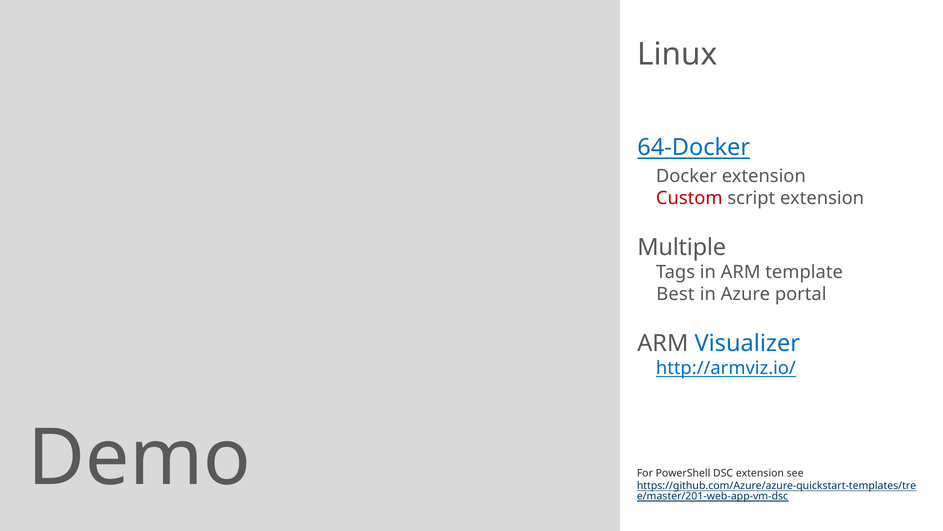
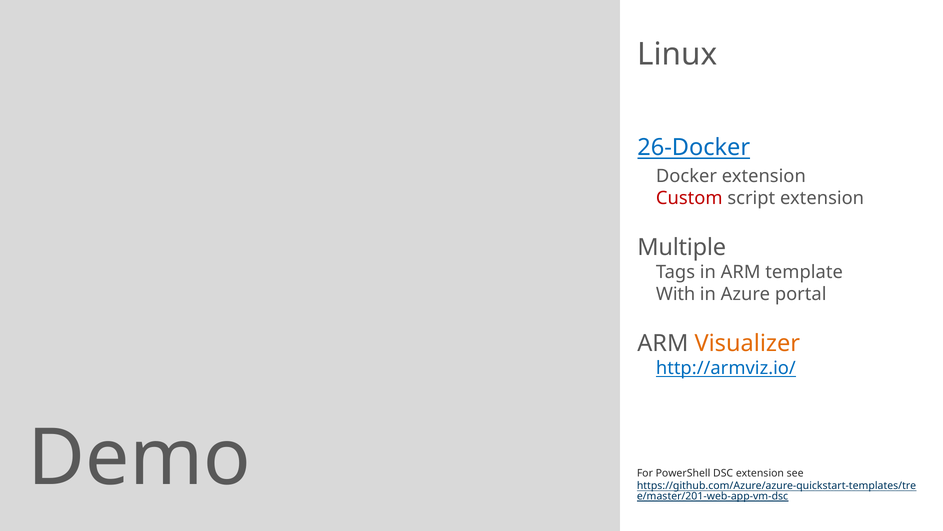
64-Docker: 64-Docker -> 26-Docker
Best: Best -> With
Visualizer colour: blue -> orange
